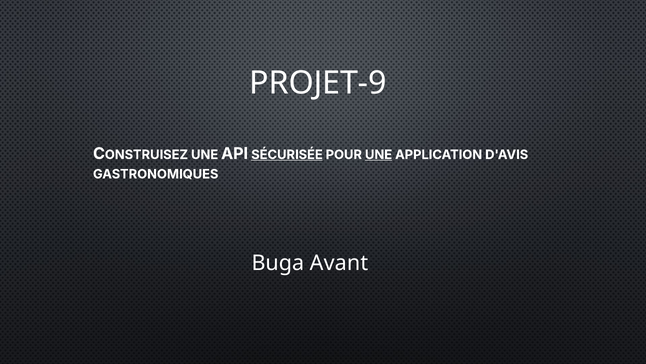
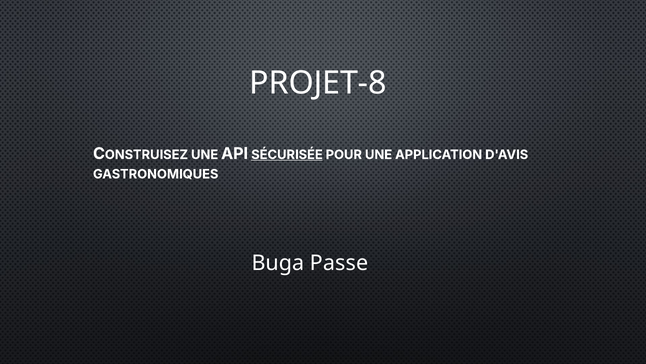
PROJET-9: PROJET-9 -> PROJET-8
UNE at (379, 154) underline: present -> none
Avant: Avant -> Passe
